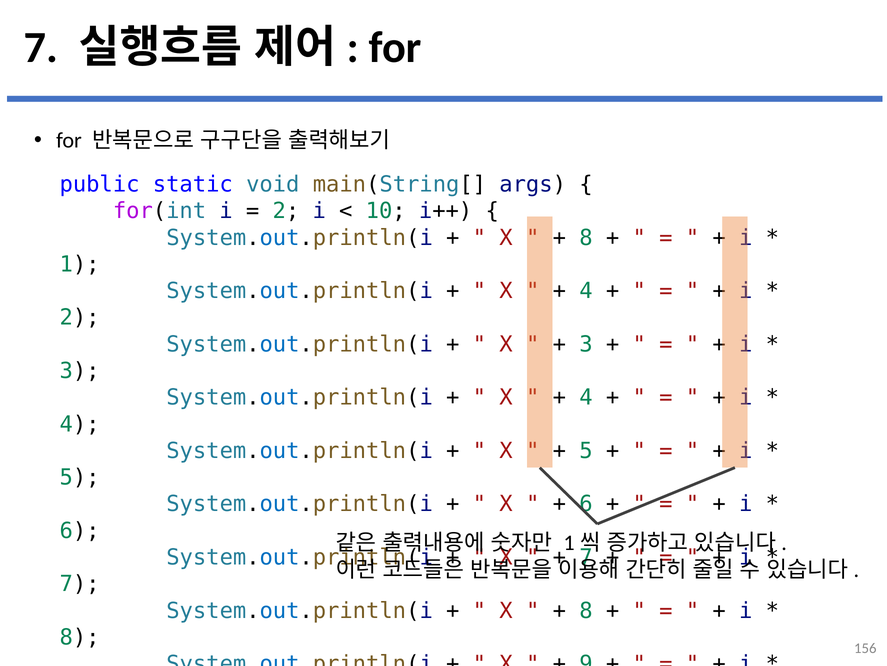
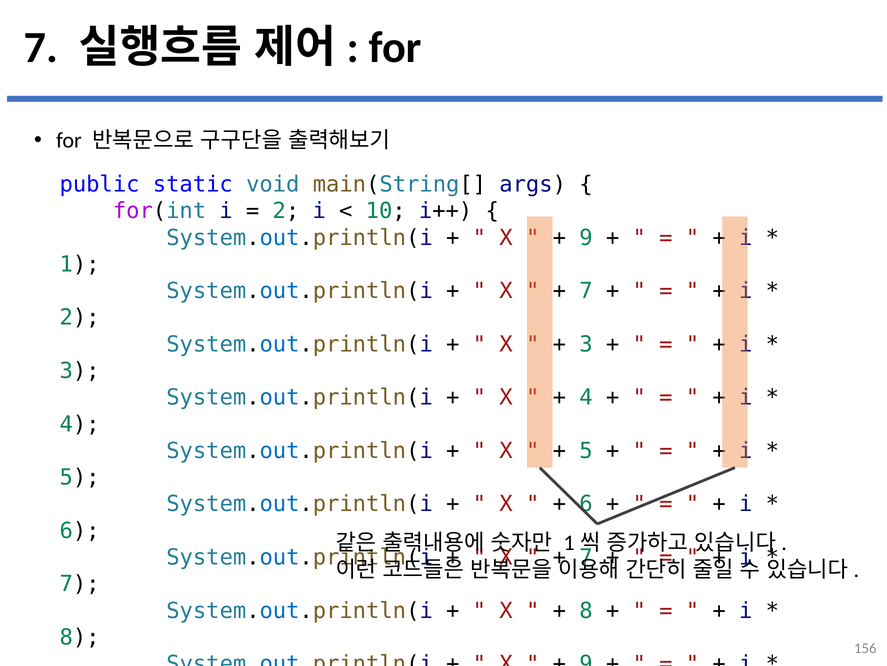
8 at (586, 237): 8 -> 9
4 at (586, 291): 4 -> 7
